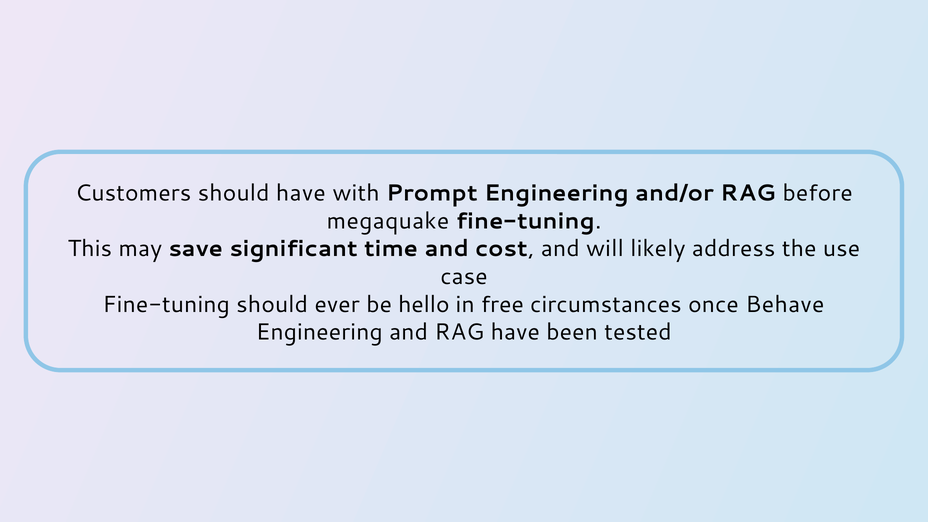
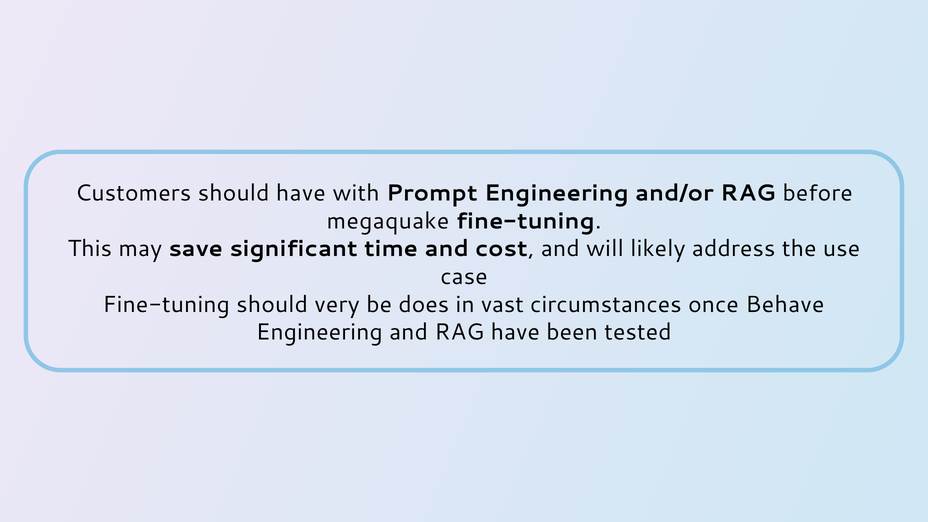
ever: ever -> very
hello: hello -> does
free: free -> vast
